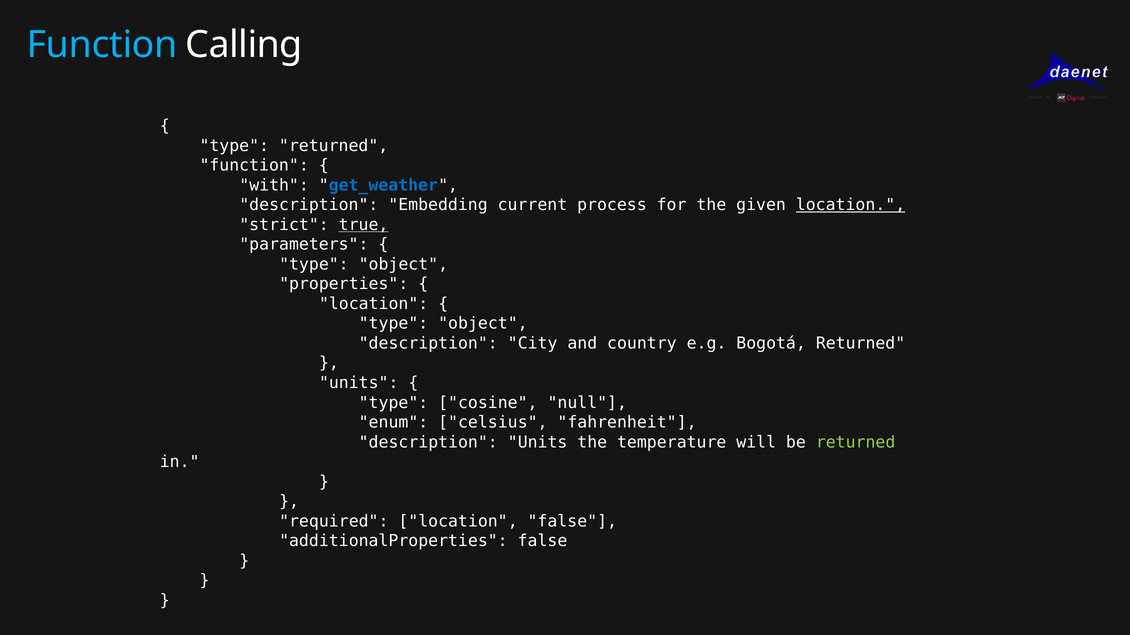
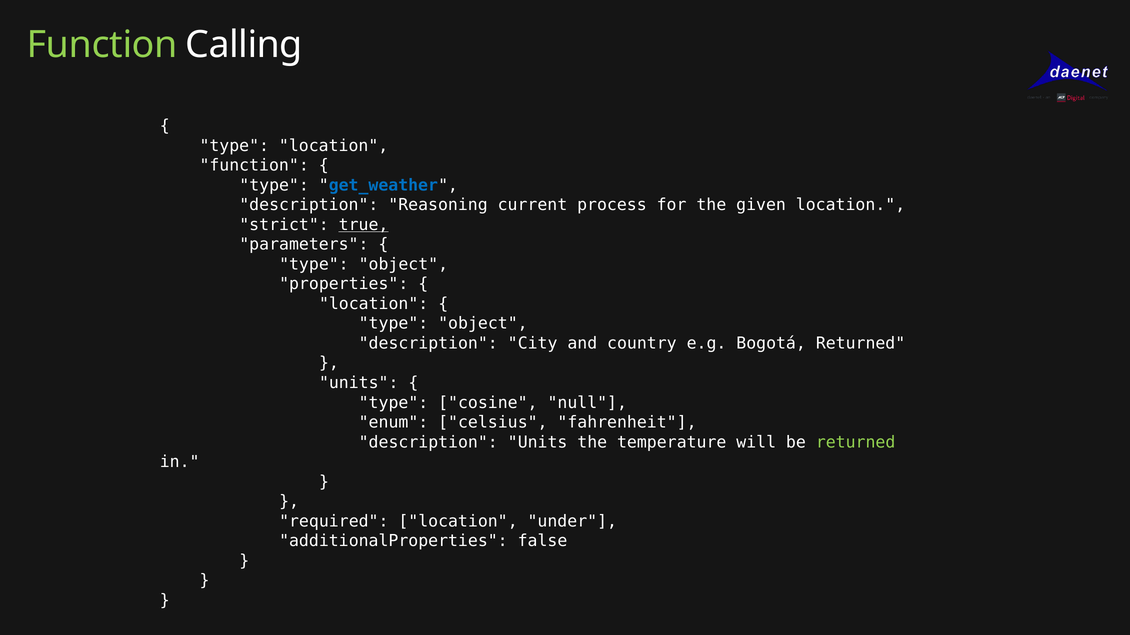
Function at (102, 45) colour: light blue -> light green
type returned: returned -> location
with at (274, 185): with -> type
Embedding: Embedding -> Reasoning
location at (851, 205) underline: present -> none
location false: false -> under
